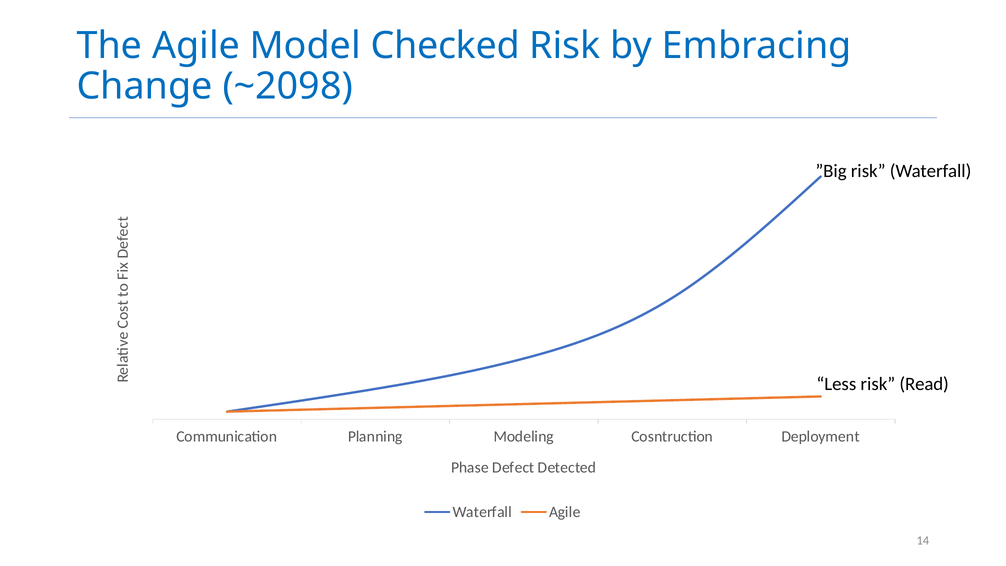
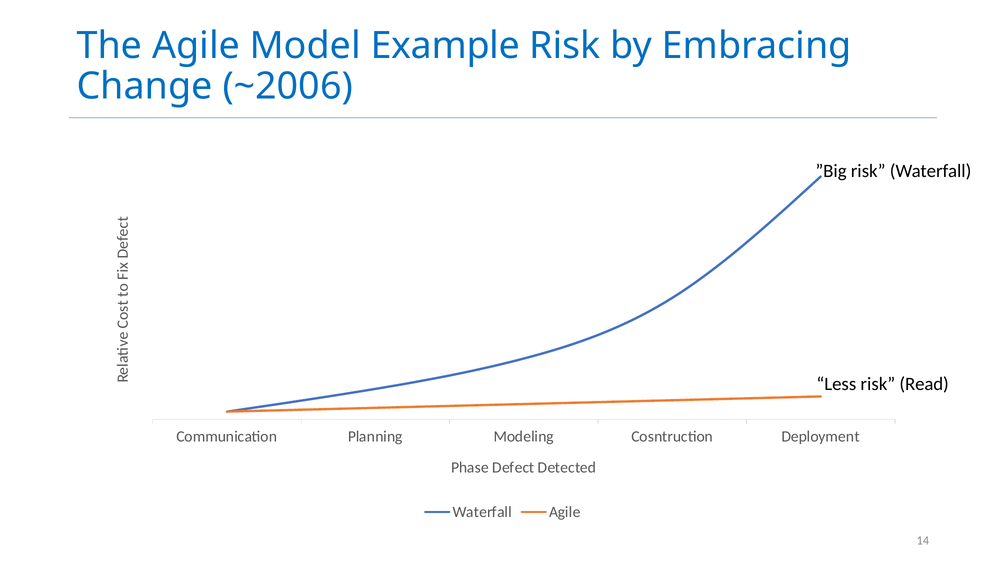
Checked: Checked -> Example
~2098: ~2098 -> ~2006
